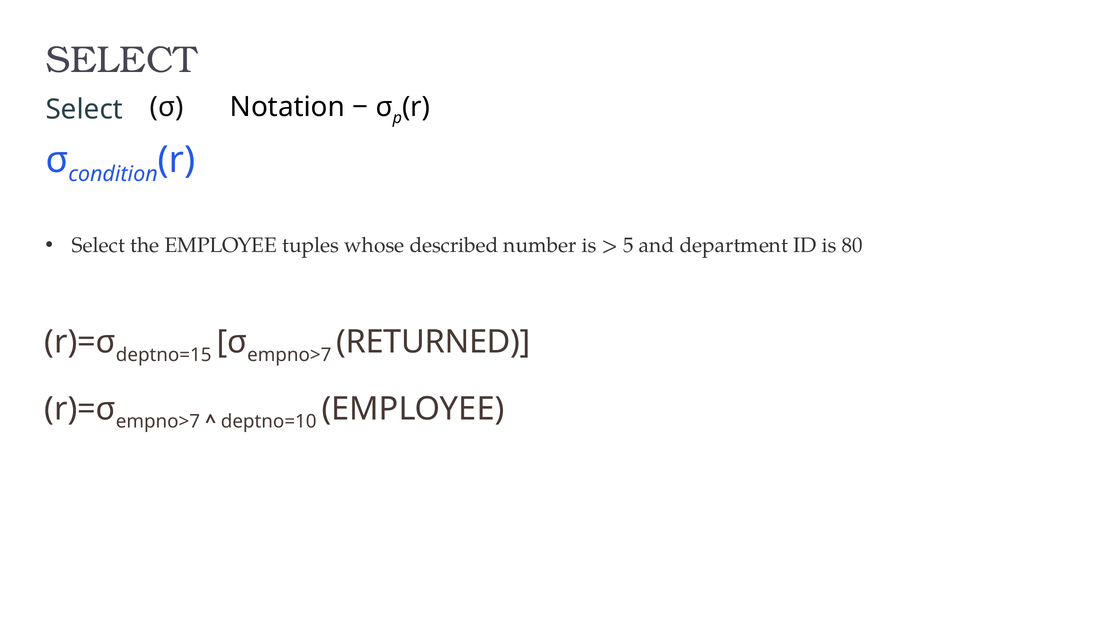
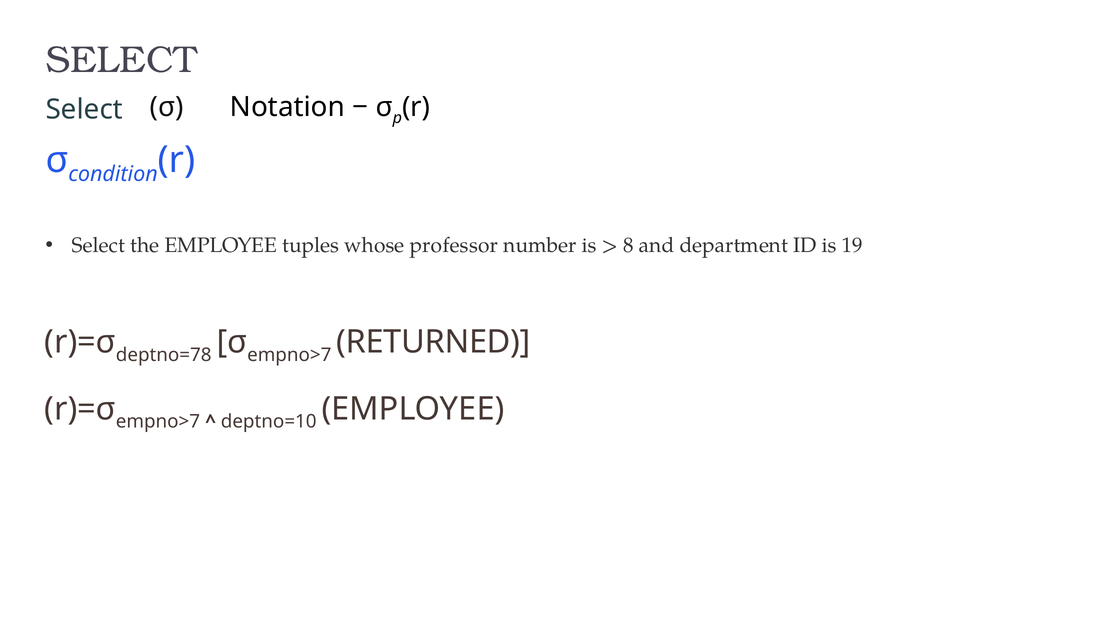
described: described -> professor
5: 5 -> 8
80: 80 -> 19
deptno=15: deptno=15 -> deptno=78
